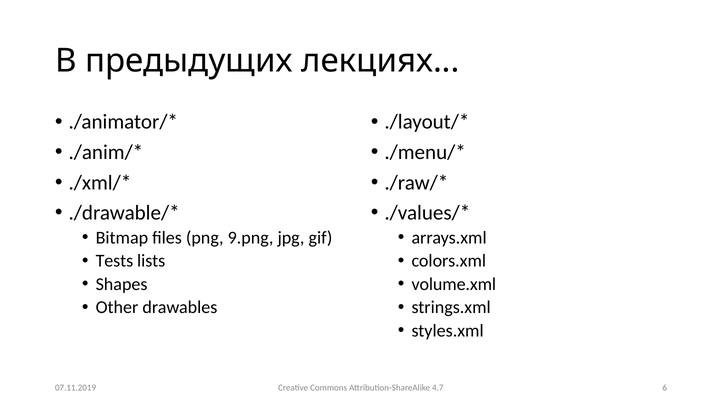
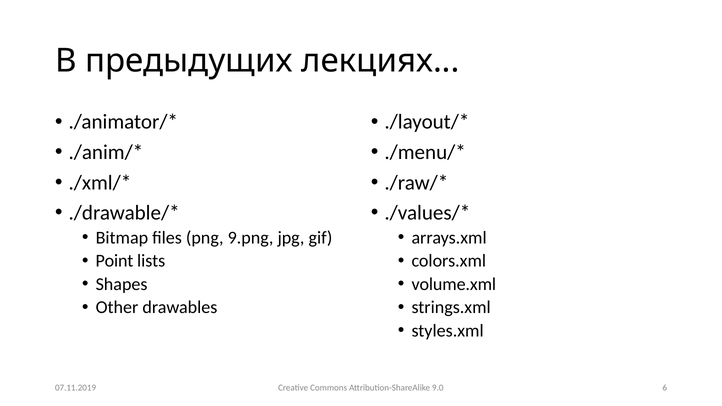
Tests: Tests -> Point
4.7: 4.7 -> 9.0
